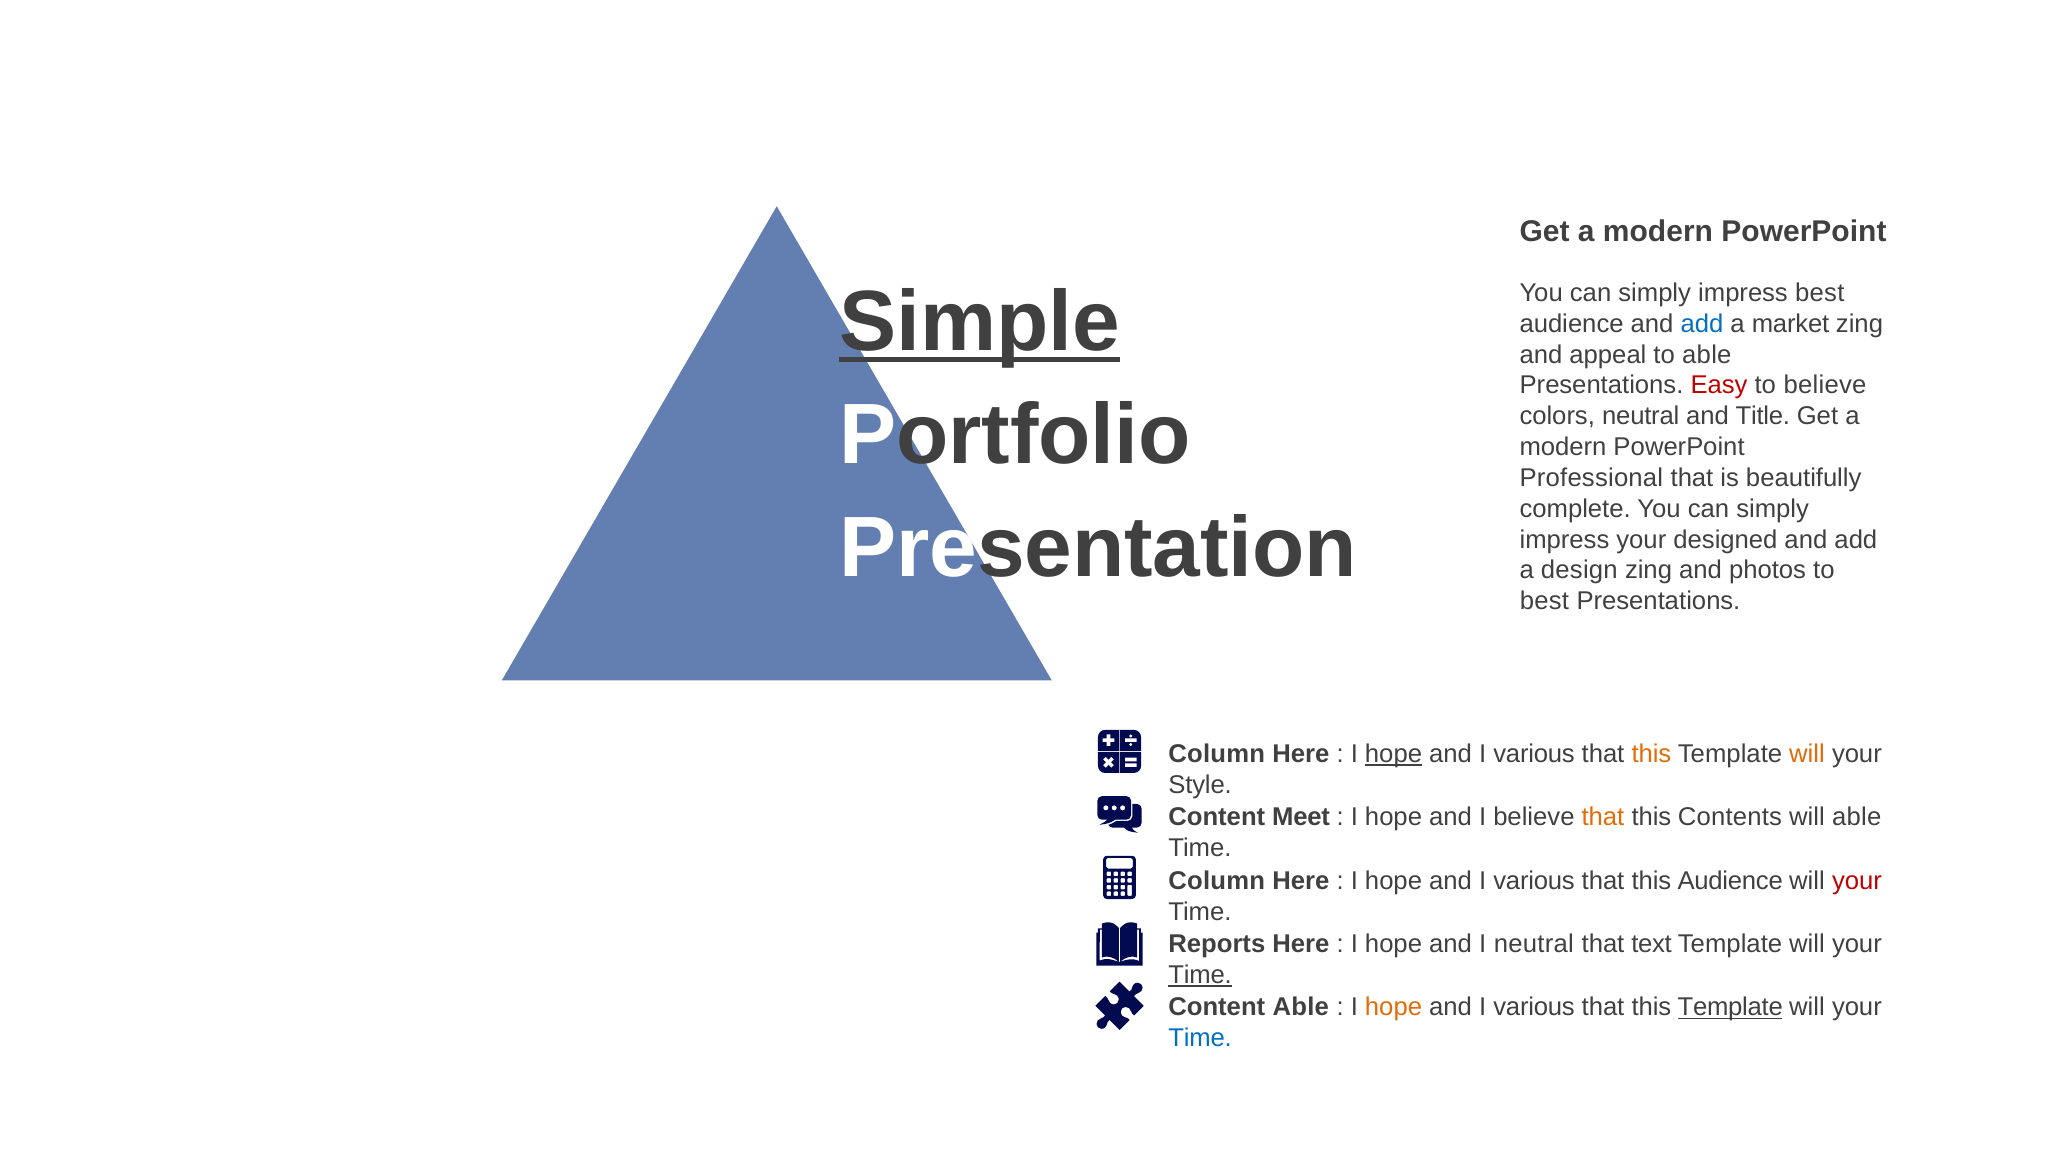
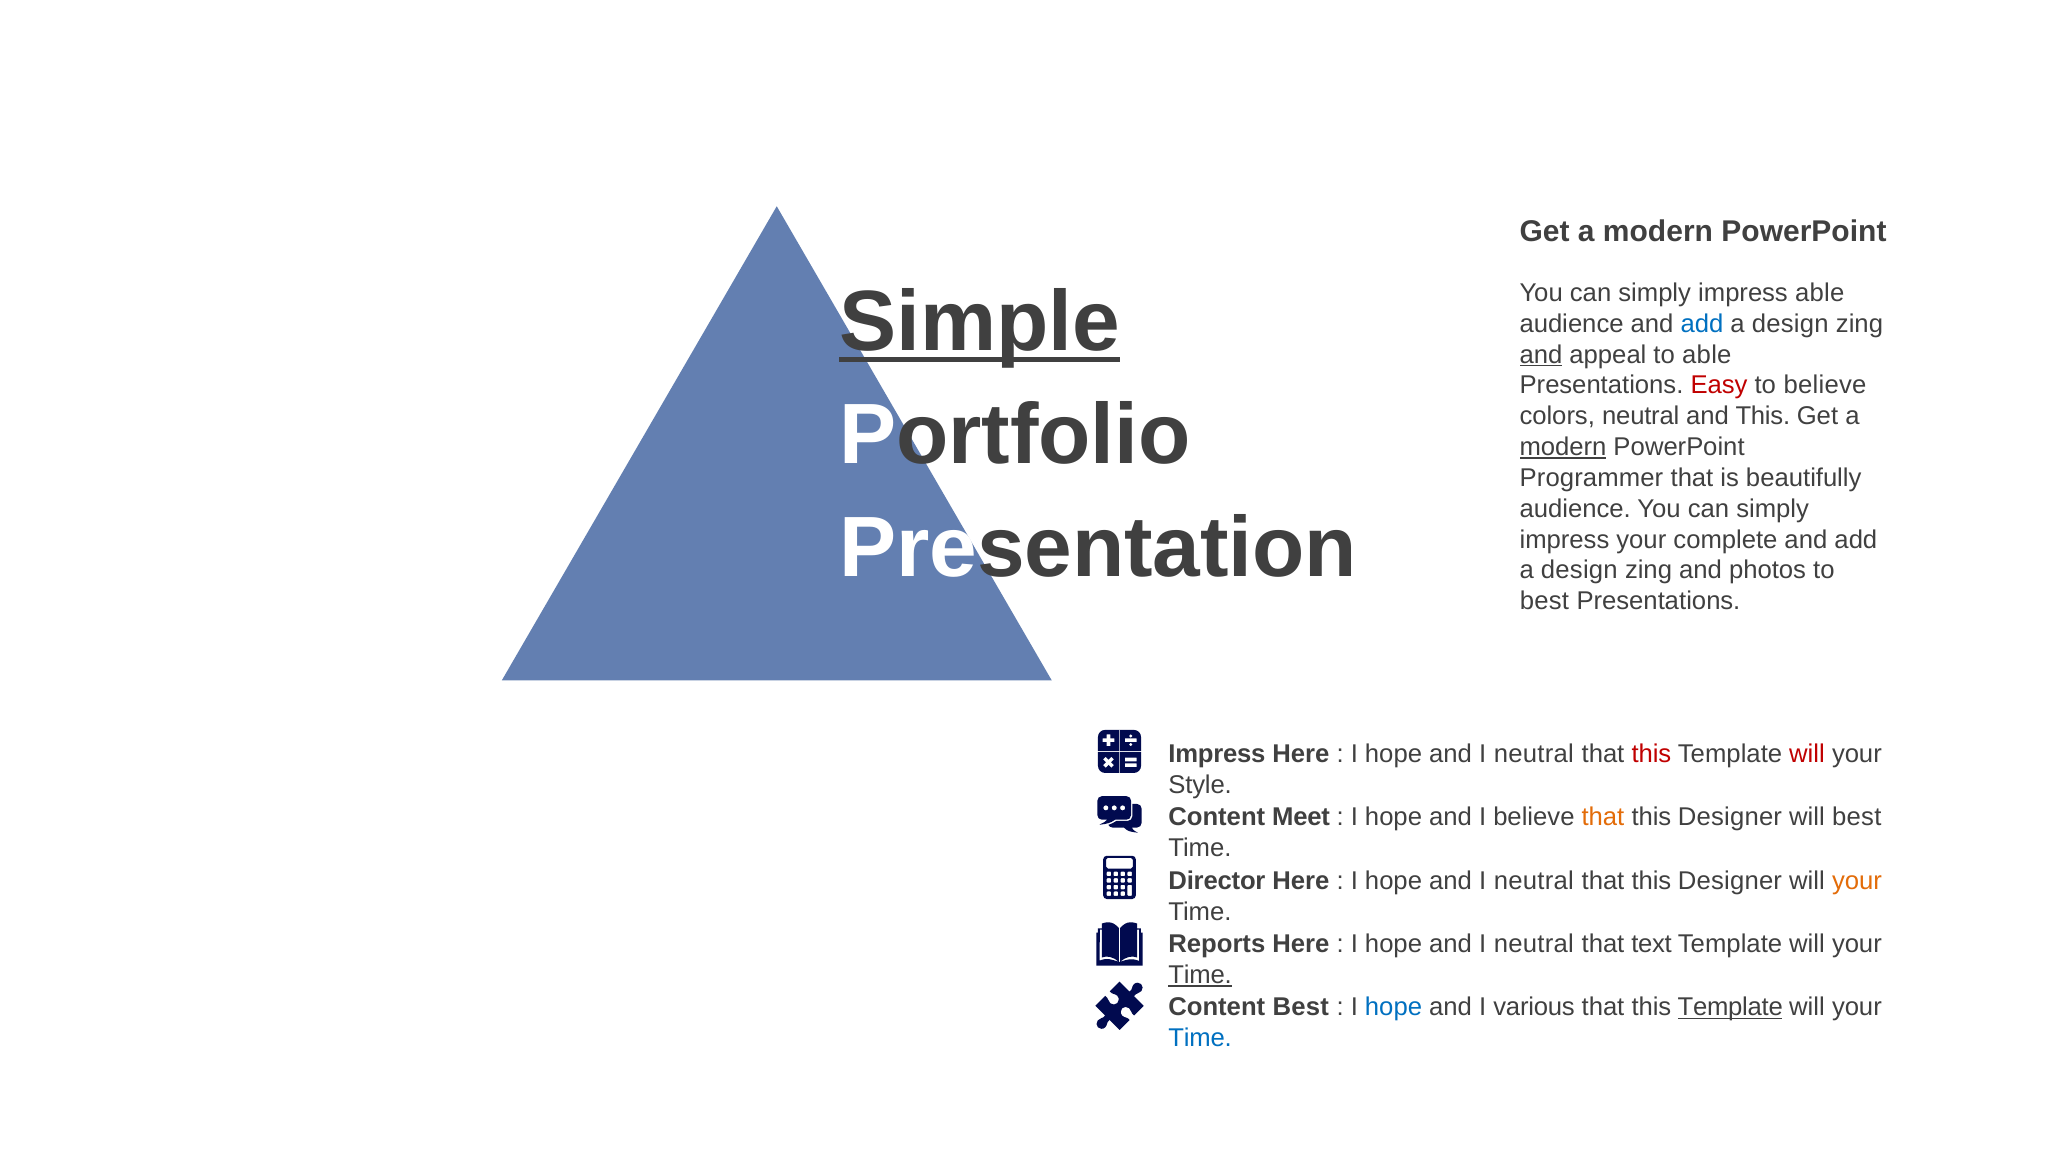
impress best: best -> able
market at (1790, 324): market -> design
and at (1541, 355) underline: none -> present
and Title: Title -> This
modern at (1563, 447) underline: none -> present
Professional: Professional -> Programmer
complete at (1575, 509): complete -> audience
designed: designed -> complete
Column at (1217, 754): Column -> Impress
hope at (1394, 754) underline: present -> none
various at (1534, 754): various -> neutral
this at (1651, 754) colour: orange -> red
will at (1807, 754) colour: orange -> red
Contents at (1730, 817): Contents -> Designer
will able: able -> best
Column at (1217, 881): Column -> Director
various at (1534, 881): various -> neutral
Audience at (1730, 881): Audience -> Designer
your at (1857, 881) colour: red -> orange
Content Able: Able -> Best
hope at (1394, 1007) colour: orange -> blue
